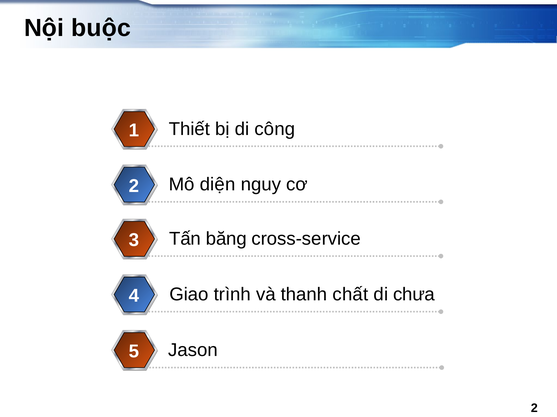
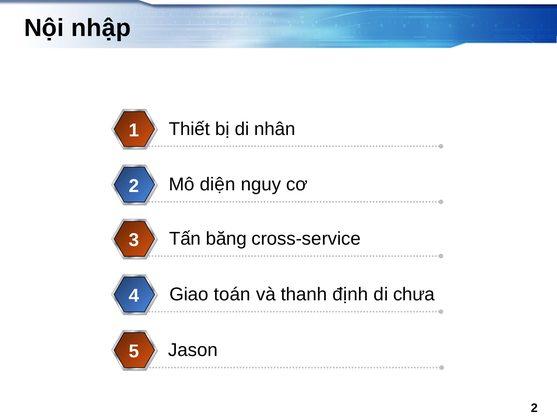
buộc: buộc -> nhập
công: công -> nhân
trình: trình -> toán
chất: chất -> định
